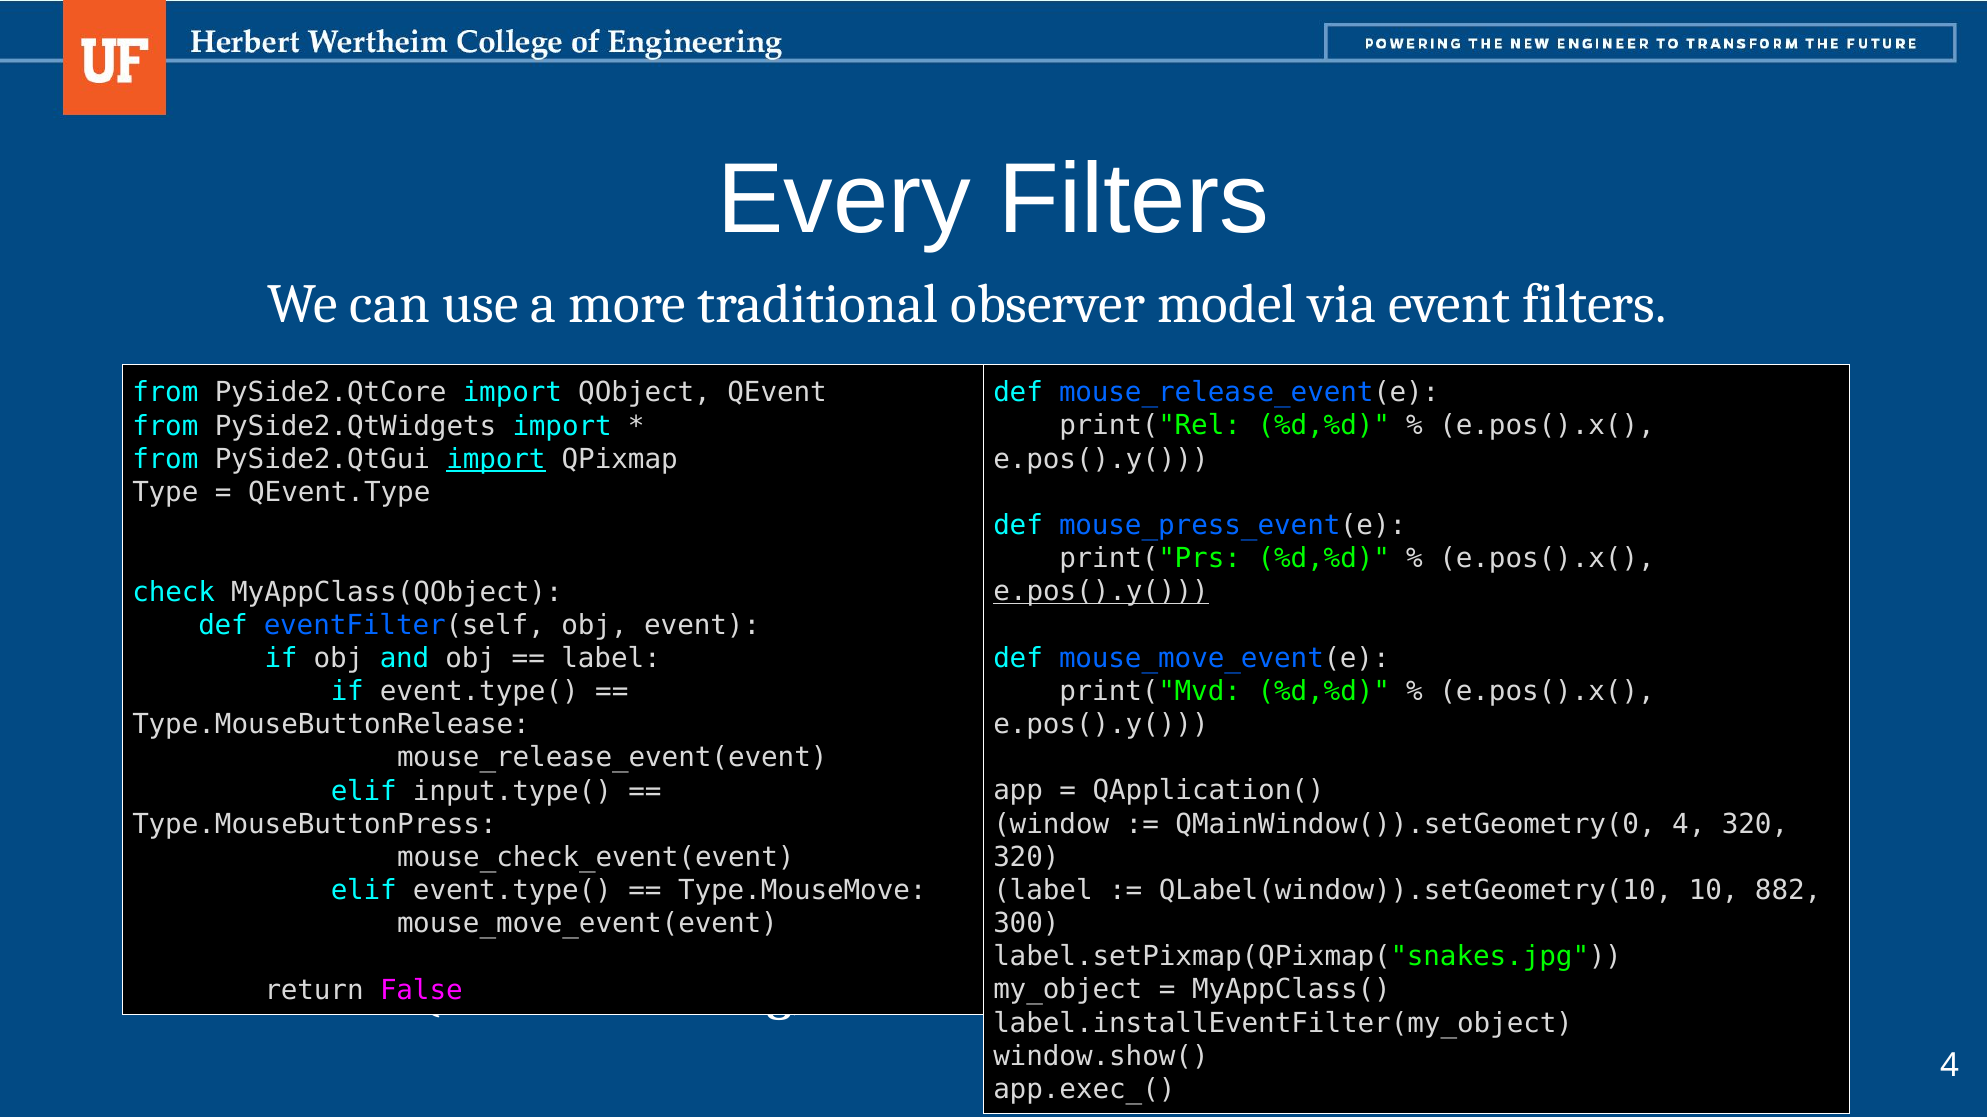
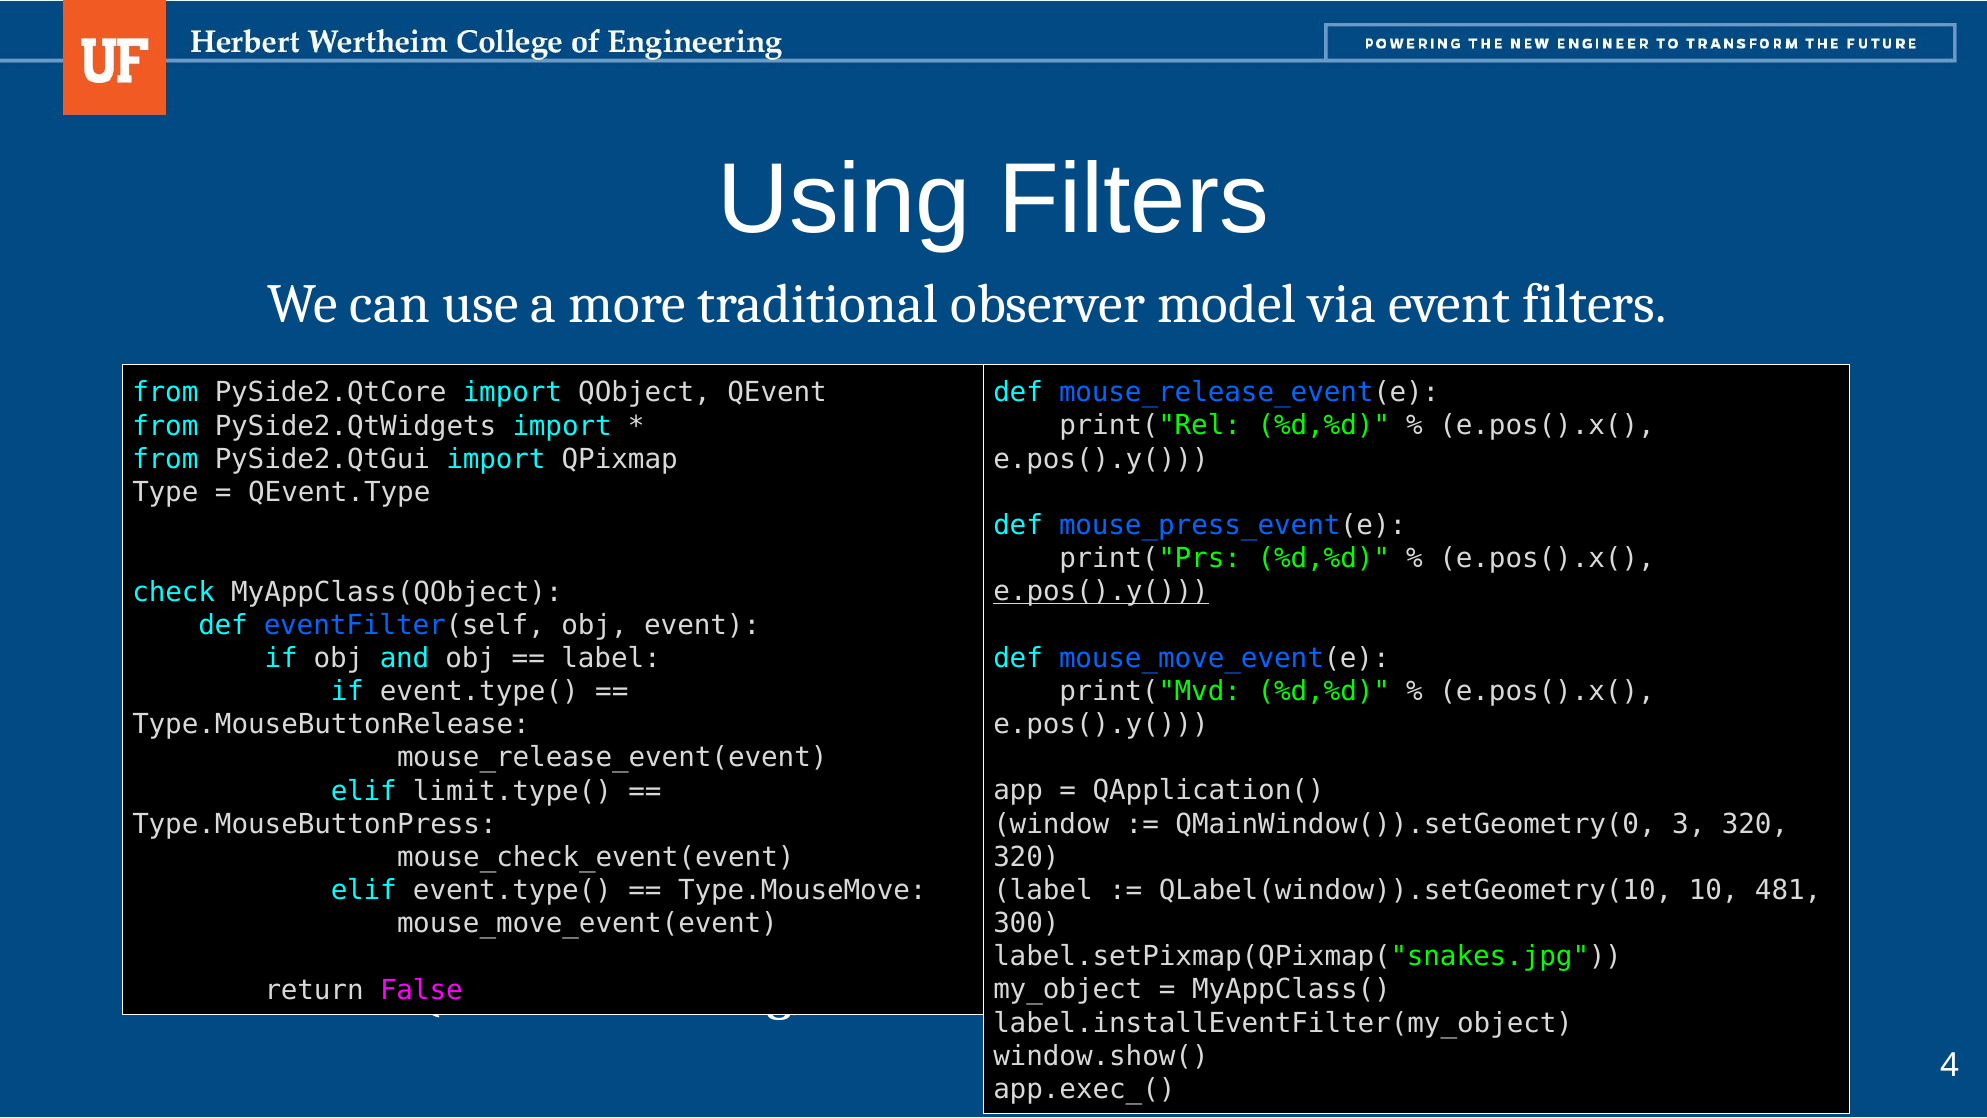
Every: Every -> Using
import at (496, 459) underline: present -> none
input.type(: input.type( -> limit.type(
QMainWindow()).setGeometry(0 4: 4 -> 3
882: 882 -> 481
